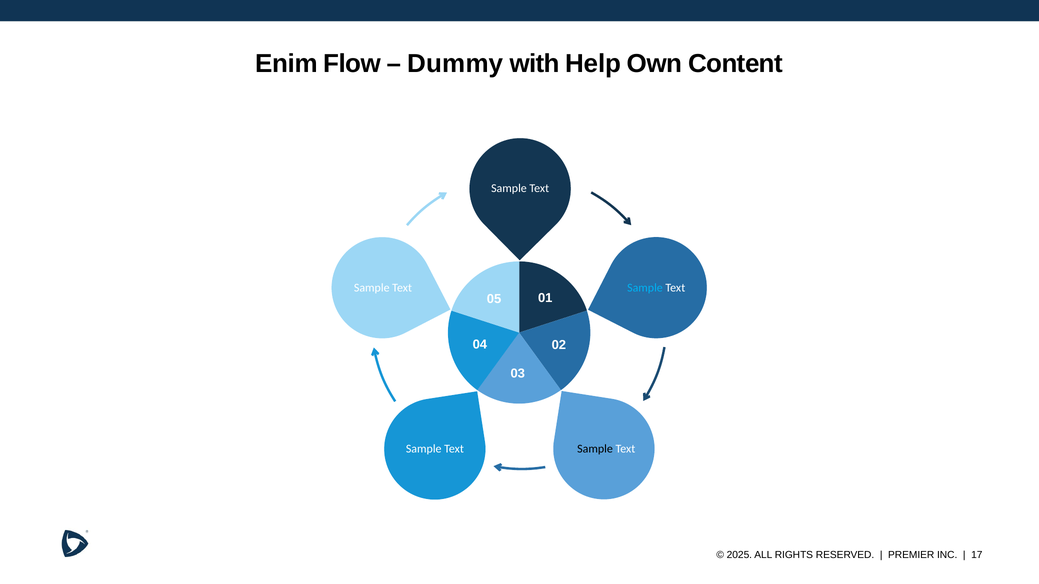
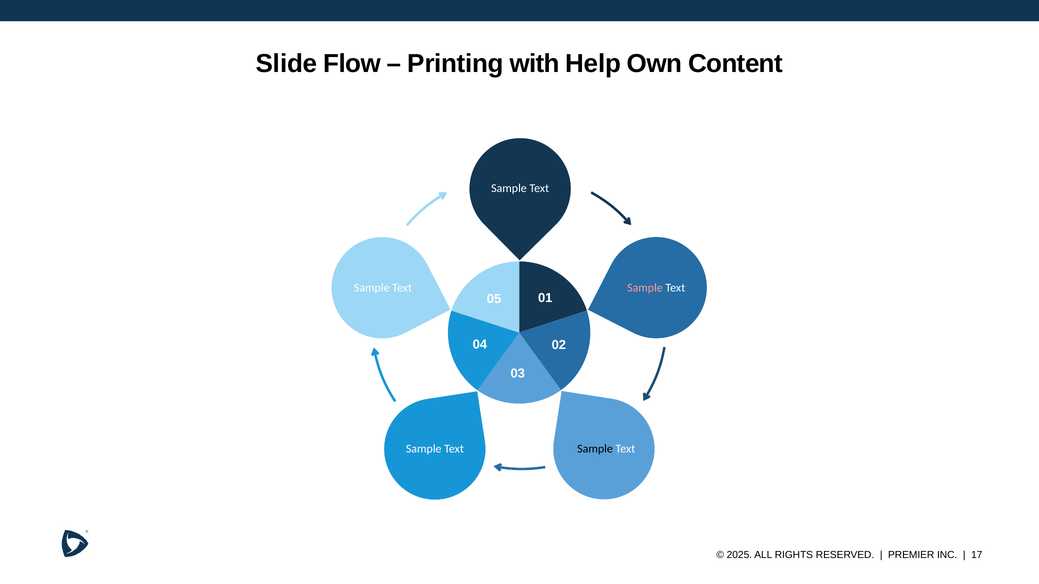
Enim: Enim -> Slide
Dummy: Dummy -> Printing
Sample at (645, 288) colour: light blue -> pink
